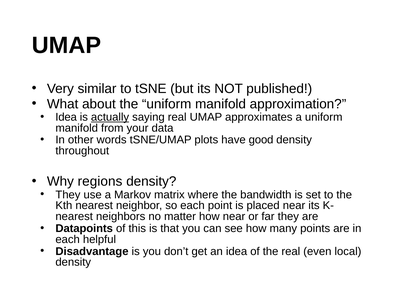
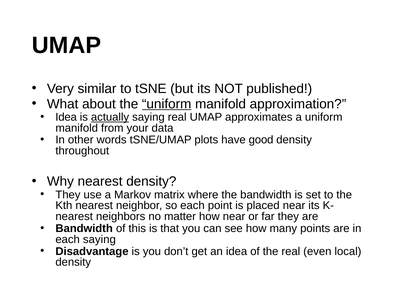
uniform at (167, 104) underline: none -> present
Why regions: regions -> nearest
Datapoints at (84, 228): Datapoints -> Bandwidth
each helpful: helpful -> saying
